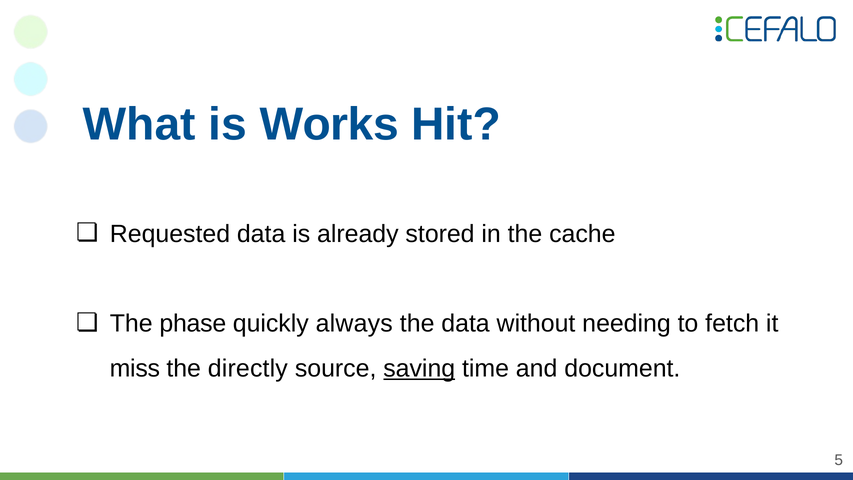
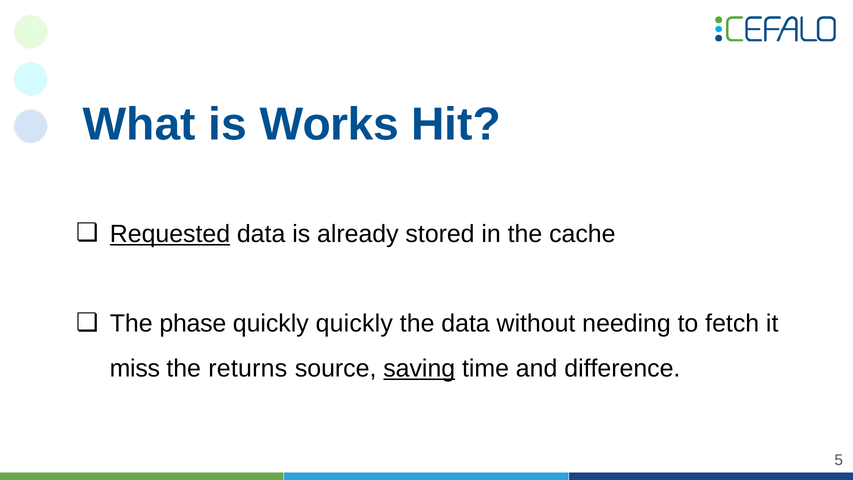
Requested underline: none -> present
quickly always: always -> quickly
directly: directly -> returns
document: document -> difference
